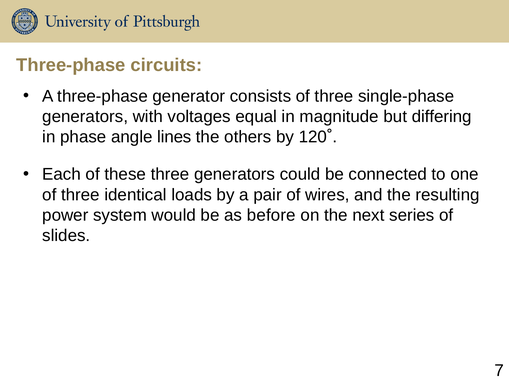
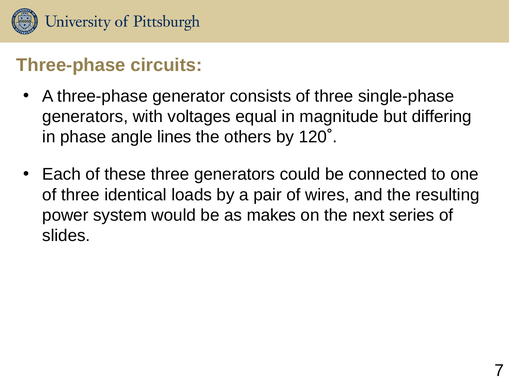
before: before -> makes
